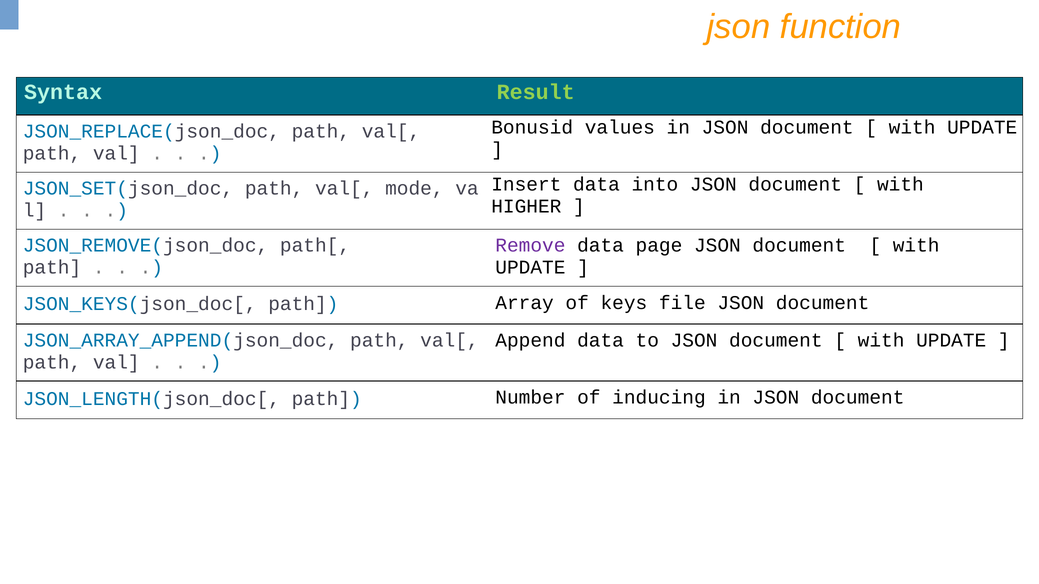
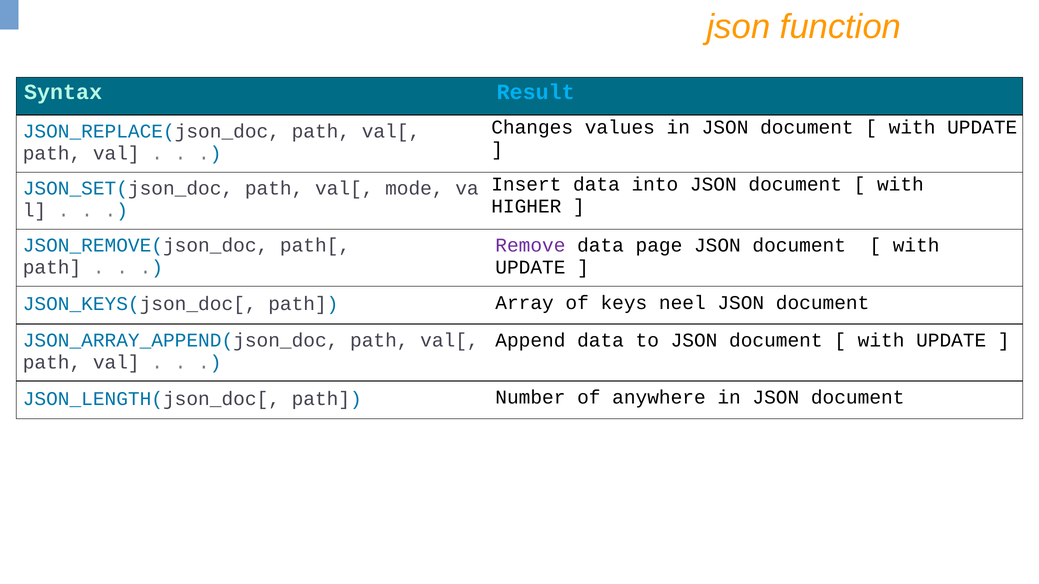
Result colour: light green -> light blue
Bonusid: Bonusid -> Changes
file: file -> neel
inducing: inducing -> anywhere
